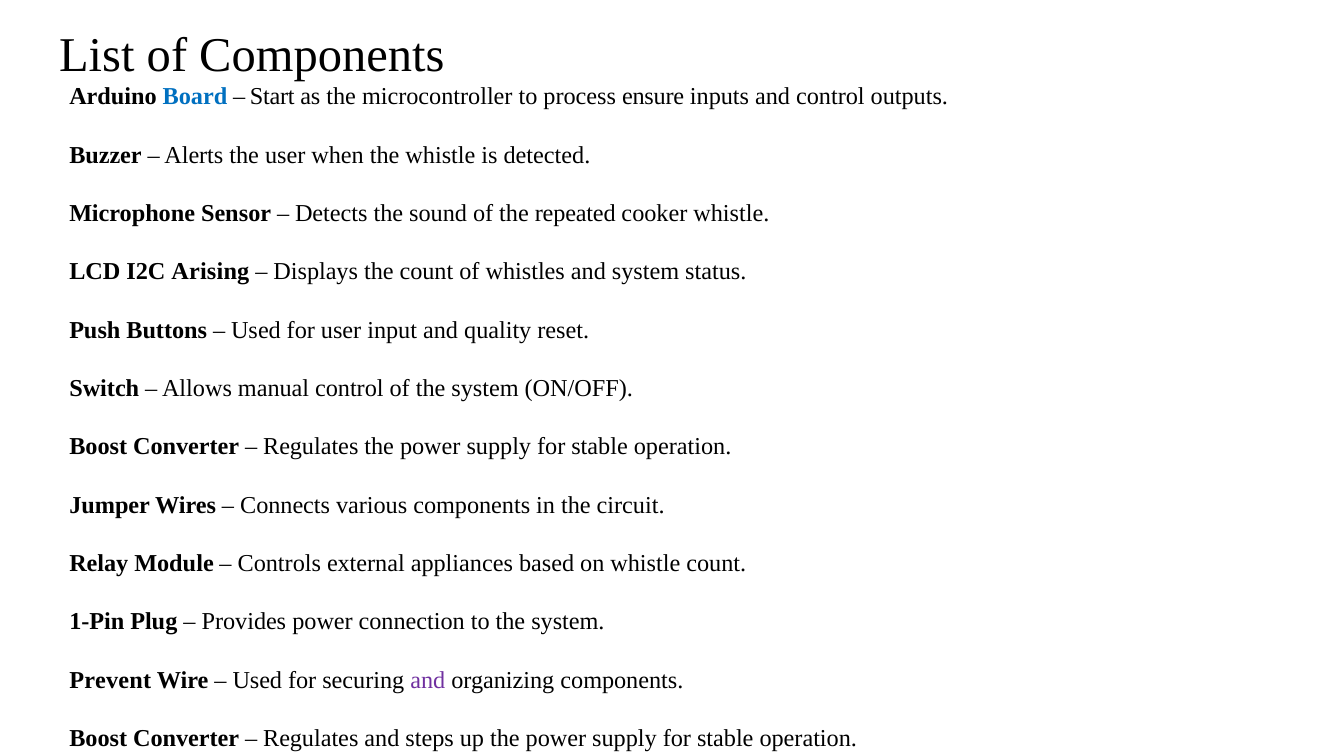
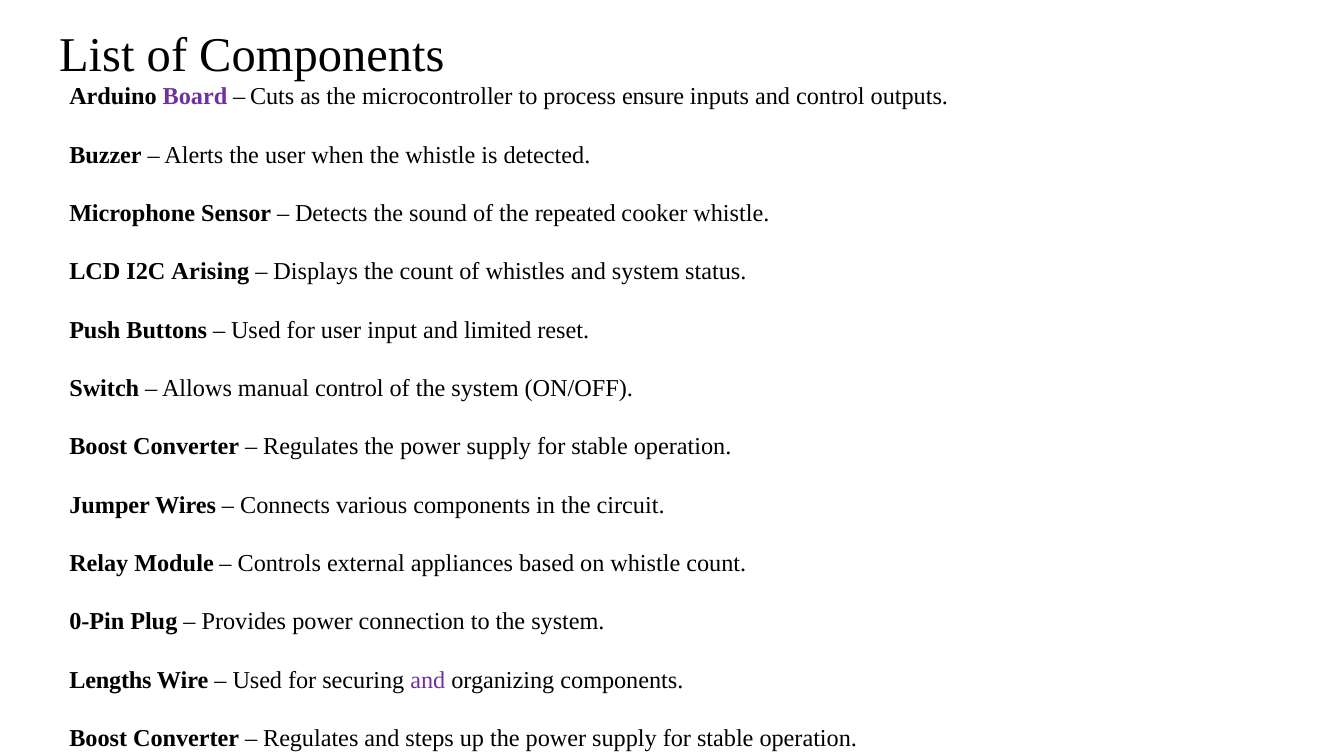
Board colour: blue -> purple
Start: Start -> Cuts
quality: quality -> limited
1-Pin: 1-Pin -> 0-Pin
Prevent: Prevent -> Lengths
